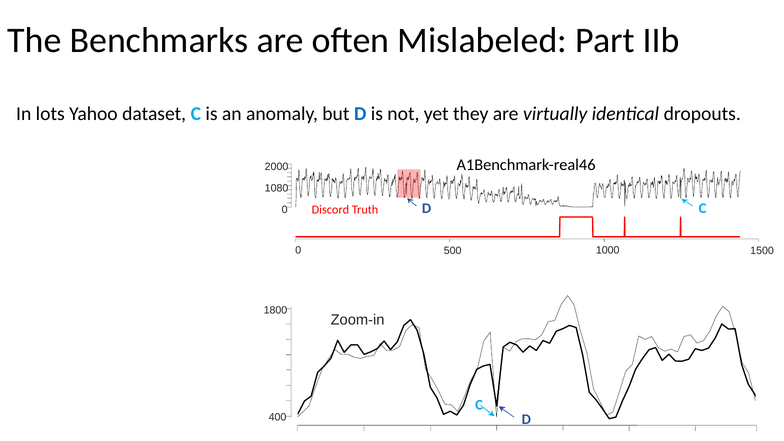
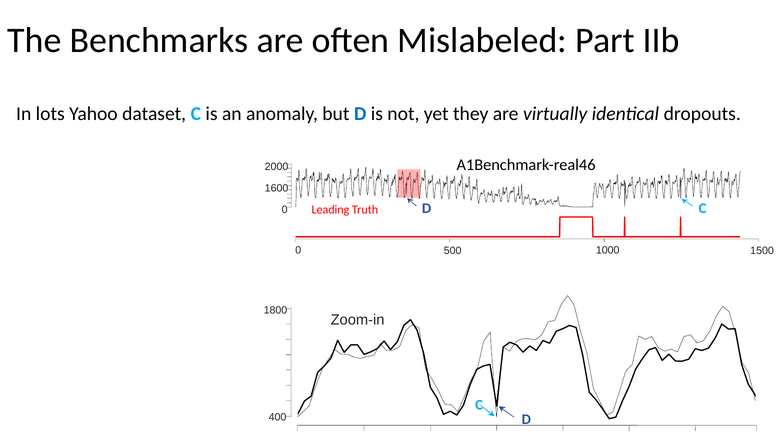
1080: 1080 -> 1600
Discord: Discord -> Leading
